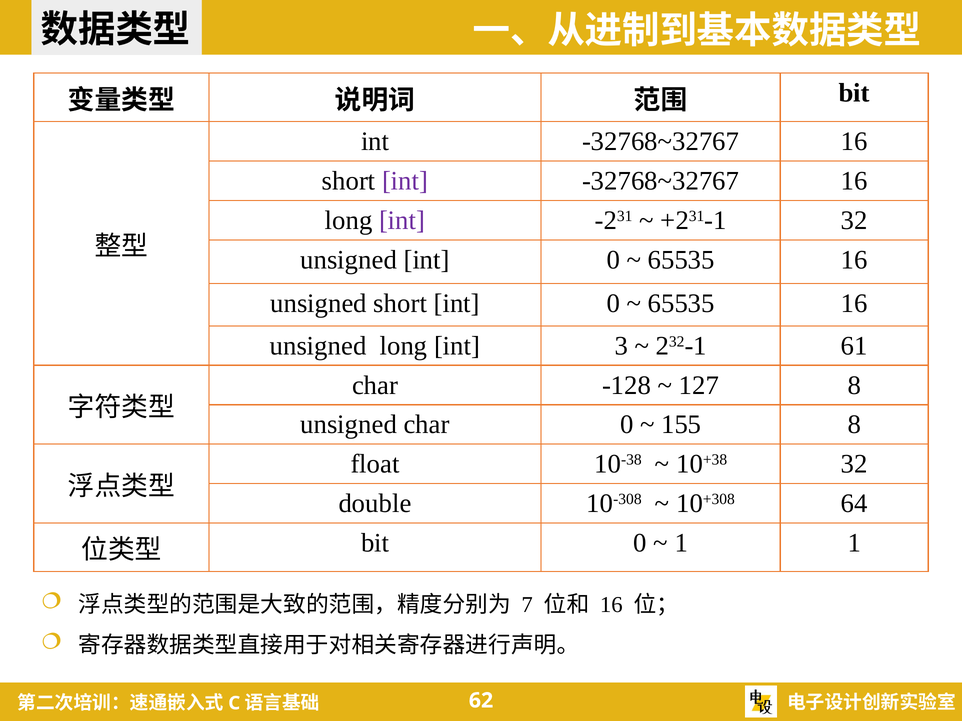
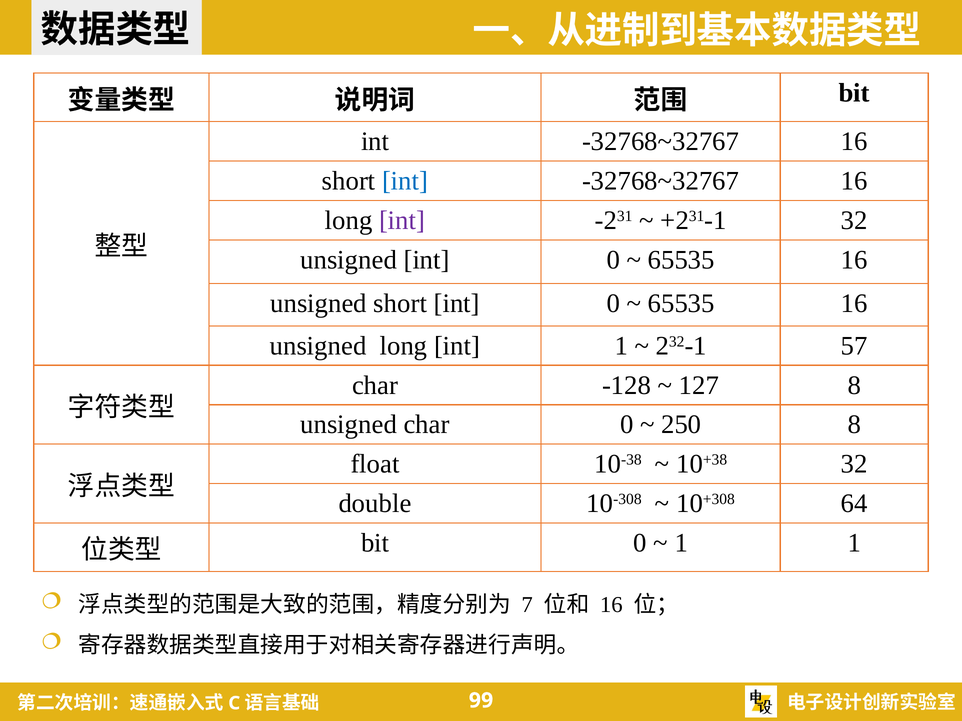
int at (405, 181) colour: purple -> blue
int 3: 3 -> 1
61: 61 -> 57
155: 155 -> 250
62: 62 -> 99
